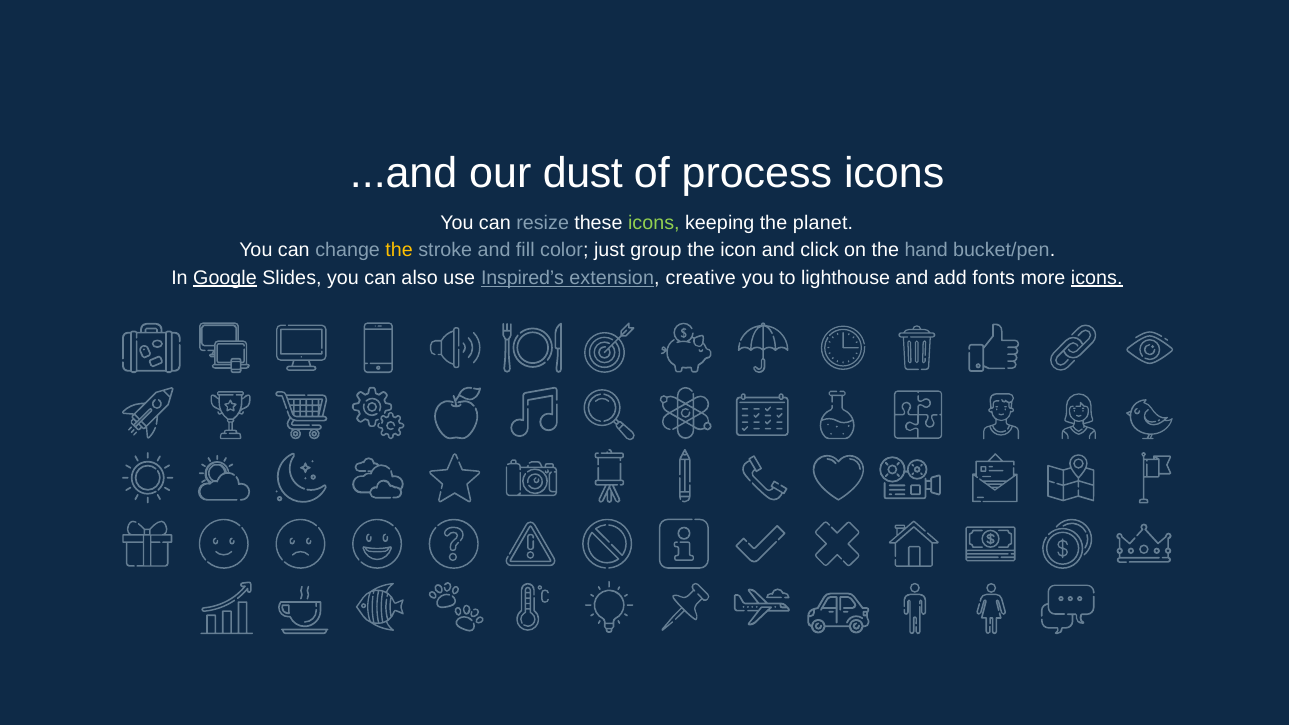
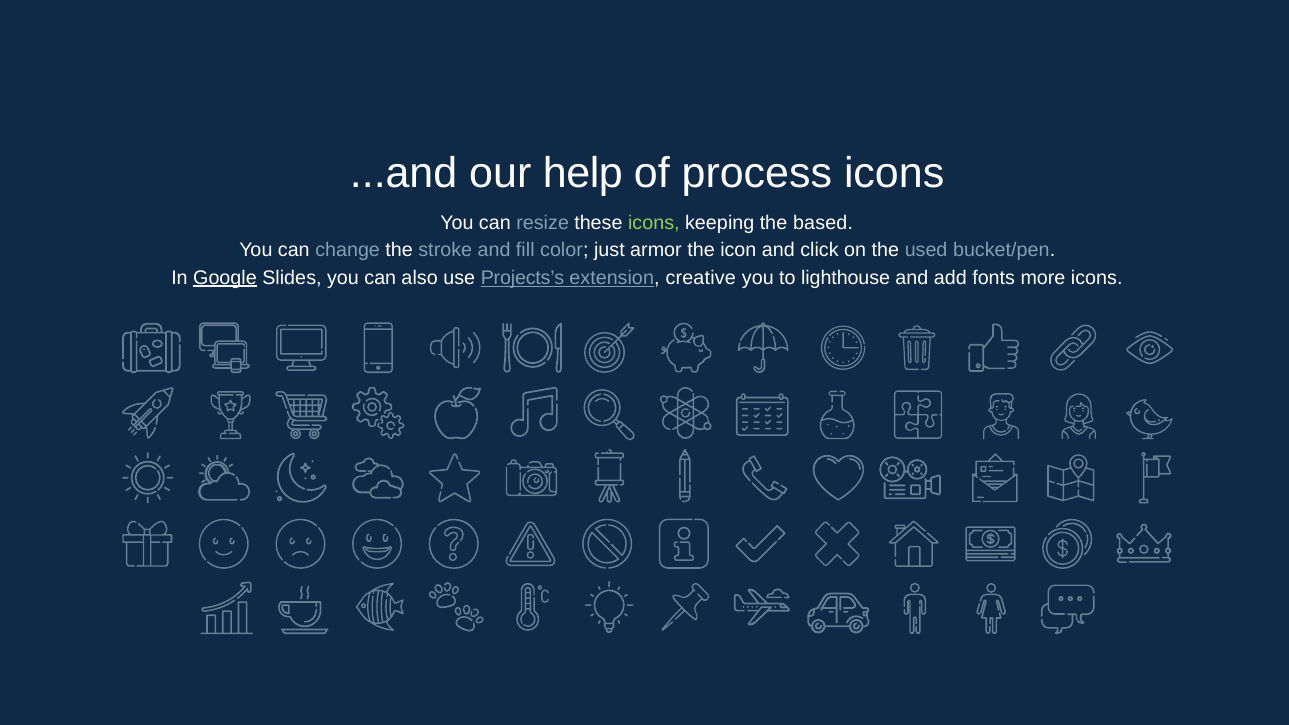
dust: dust -> help
planet: planet -> based
the at (399, 250) colour: yellow -> white
group: group -> armor
hand: hand -> used
Inspired’s: Inspired’s -> Projects’s
icons at (1097, 278) underline: present -> none
